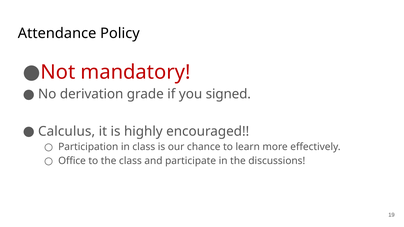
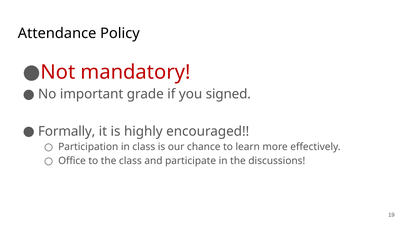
derivation: derivation -> important
Calculus: Calculus -> Formally
